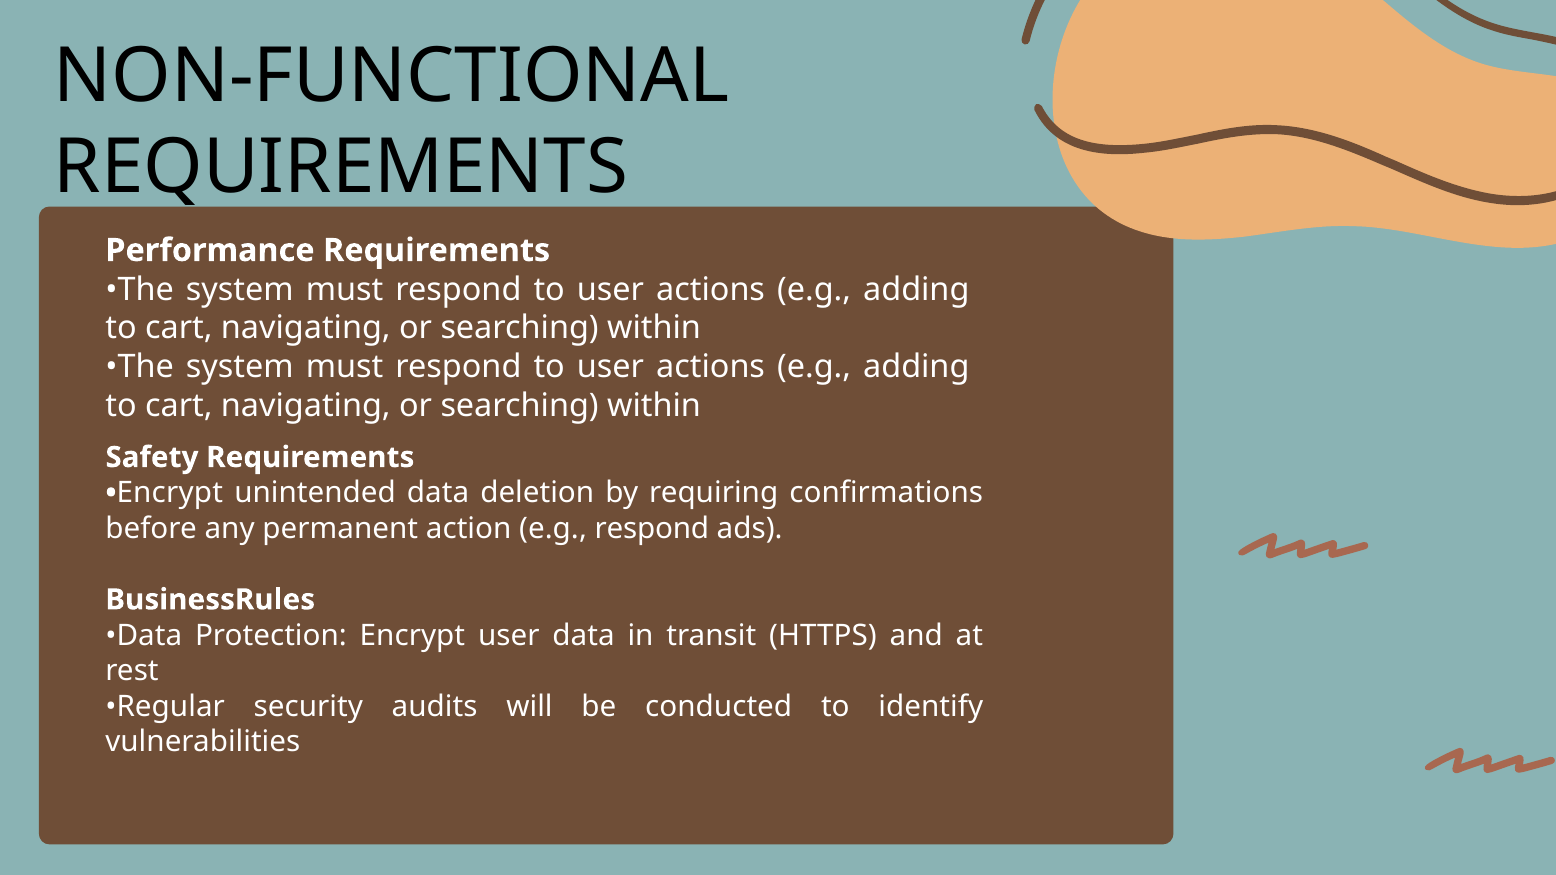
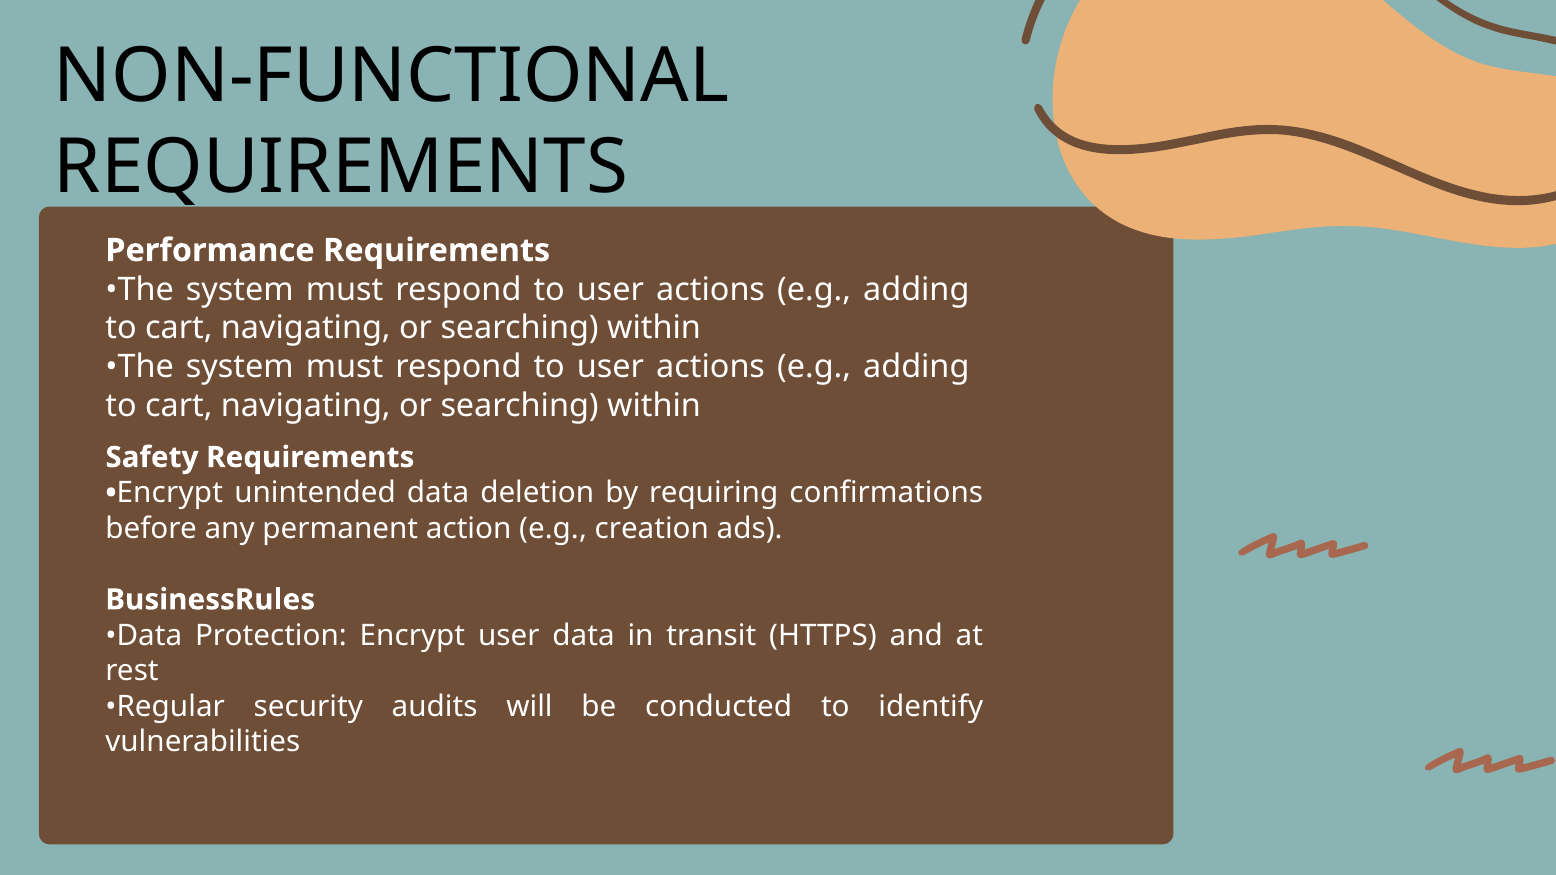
e.g respond: respond -> creation
